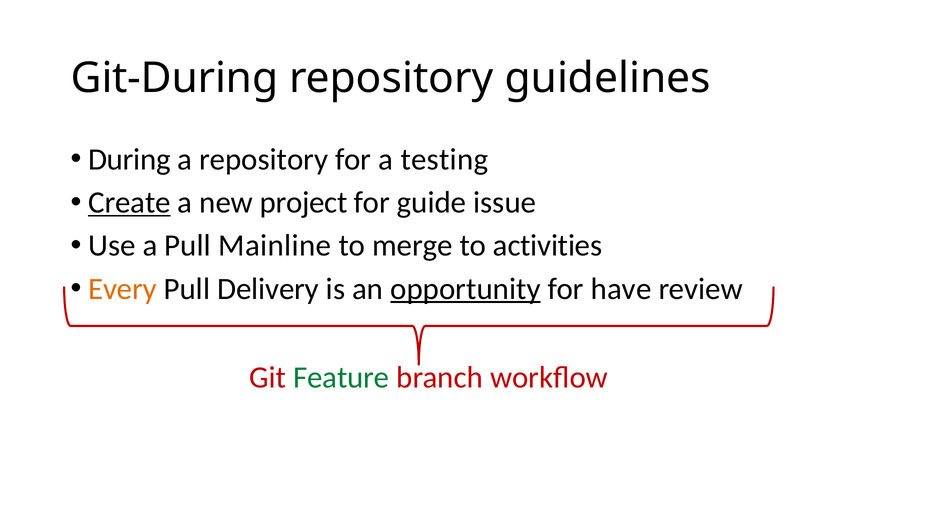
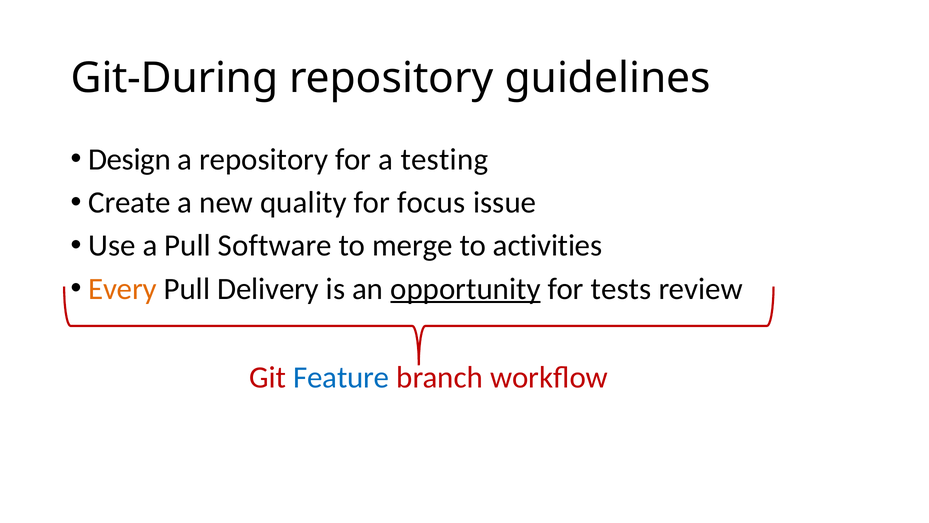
During: During -> Design
Create underline: present -> none
project: project -> quality
guide: guide -> focus
Mainline: Mainline -> Software
have: have -> tests
Feature colour: green -> blue
